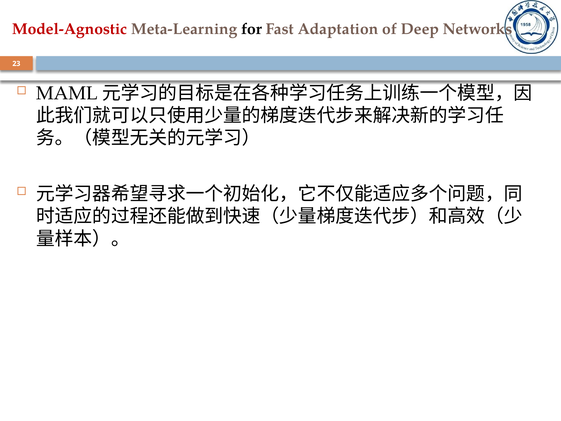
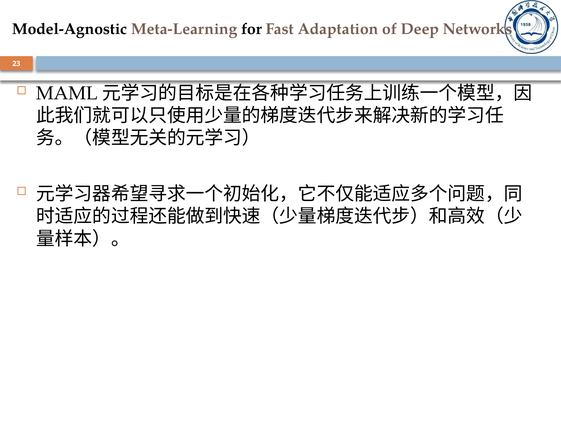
Model-Agnostic colour: red -> black
